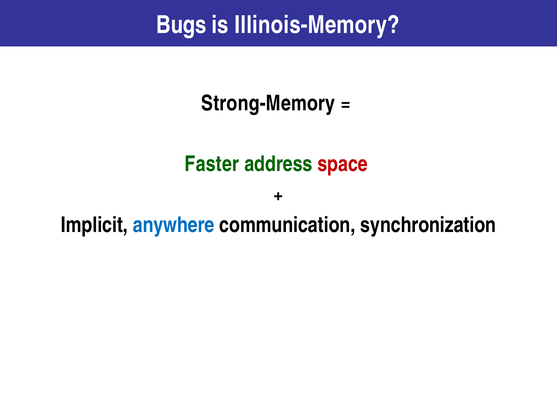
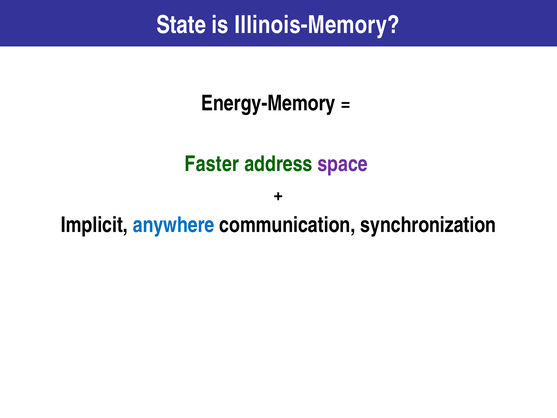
Bugs: Bugs -> State
Strong-Memory: Strong-Memory -> Energy-Memory
space colour: red -> purple
